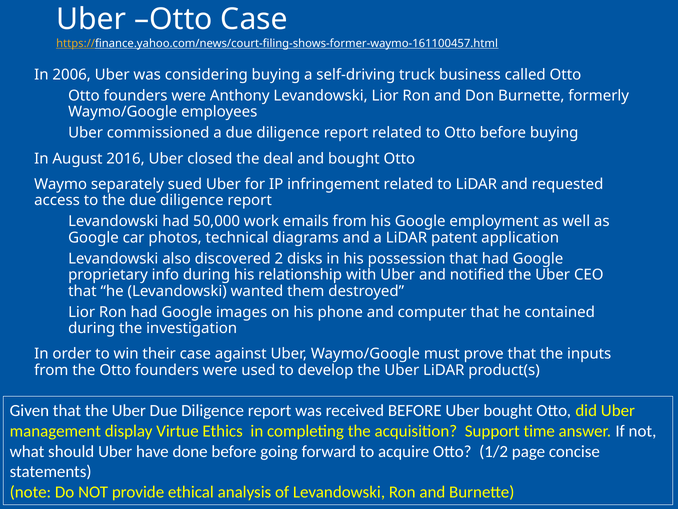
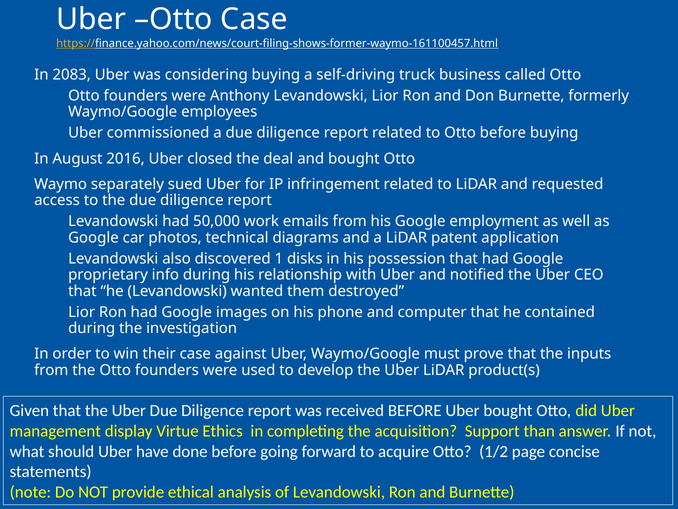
2006: 2006 -> 2083
2: 2 -> 1
time: time -> than
